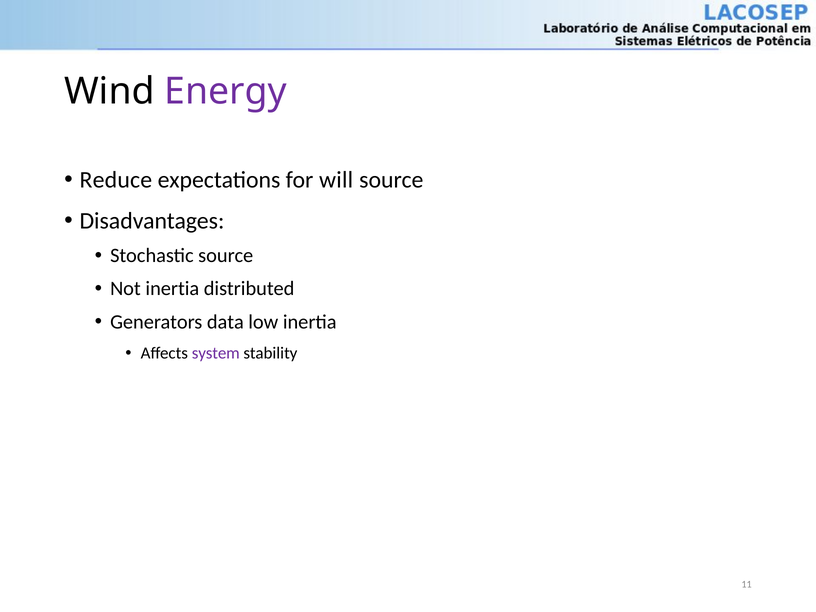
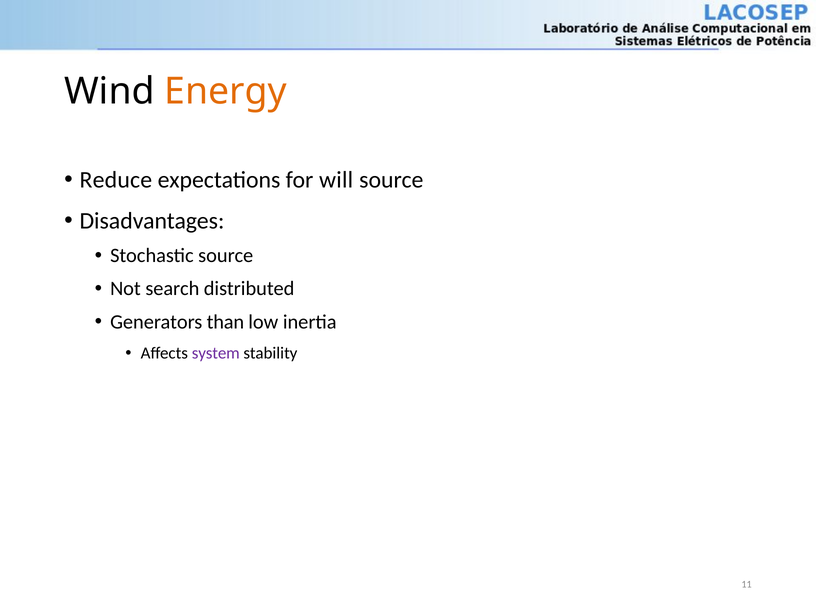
Energy colour: purple -> orange
Not inertia: inertia -> search
data: data -> than
